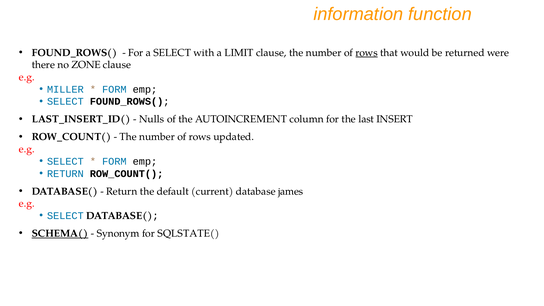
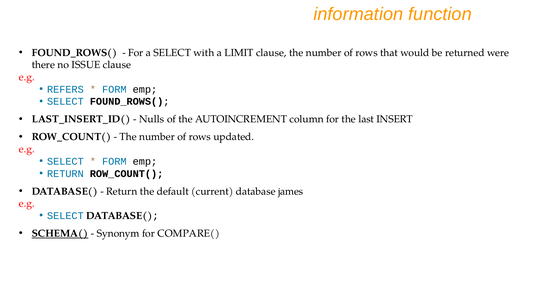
rows at (367, 53) underline: present -> none
ZONE: ZONE -> ISSUE
MILLER: MILLER -> REFERS
SQLSTATE(: SQLSTATE( -> COMPARE(
